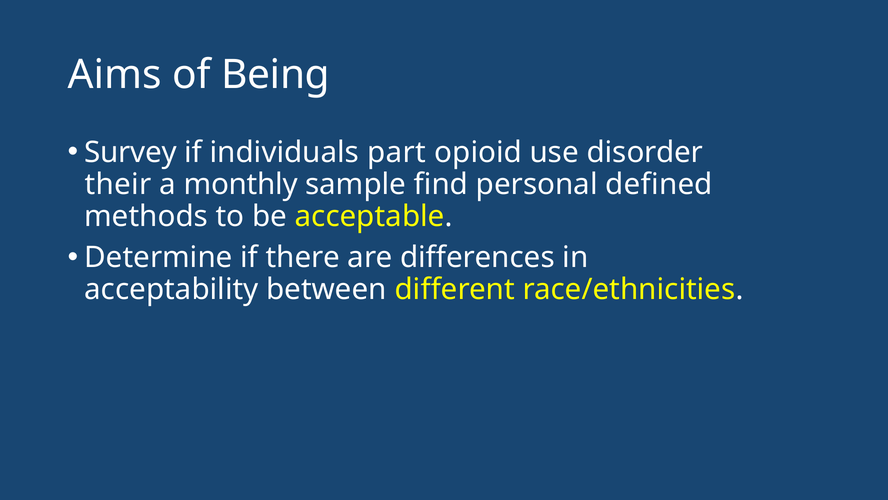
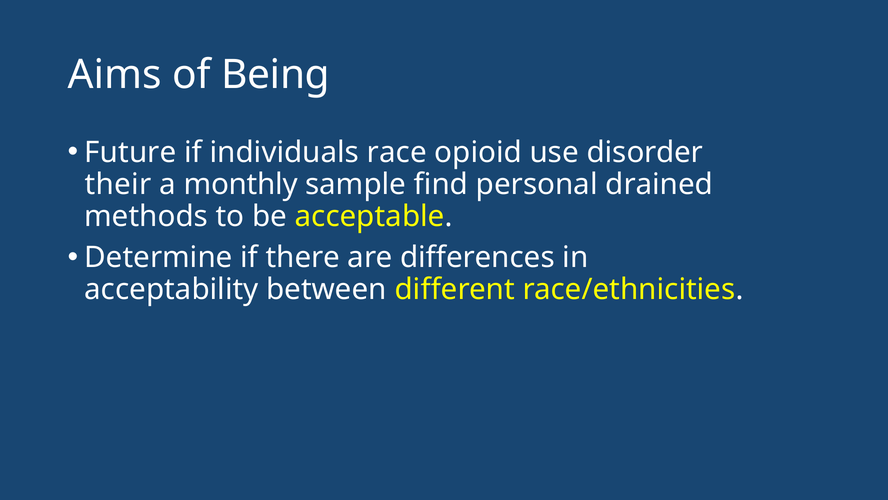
Survey: Survey -> Future
part: part -> race
defined: defined -> drained
